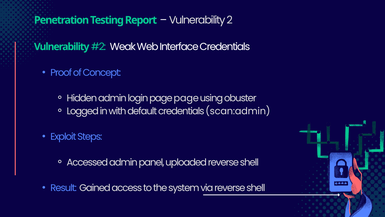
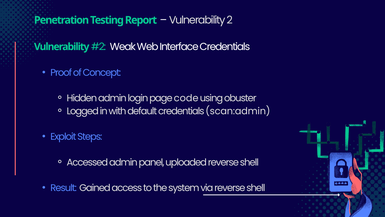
page page: page -> code
